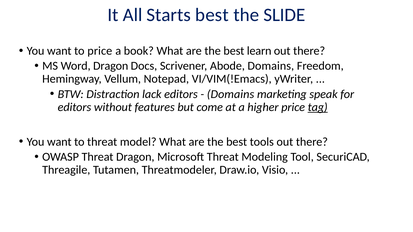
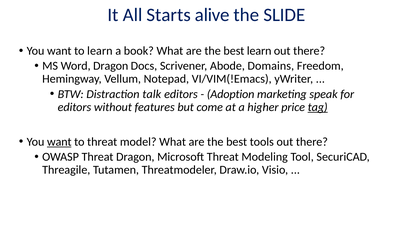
Starts best: best -> alive
to price: price -> learn
lack: lack -> talk
Domains at (231, 94): Domains -> Adoption
want at (59, 142) underline: none -> present
